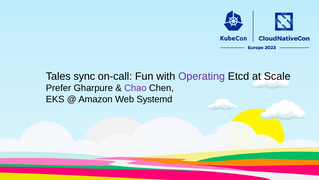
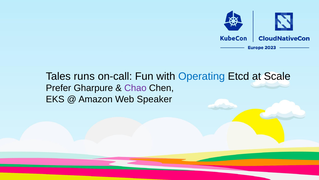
sync: sync -> runs
Operating colour: purple -> blue
Systemd: Systemd -> Speaker
